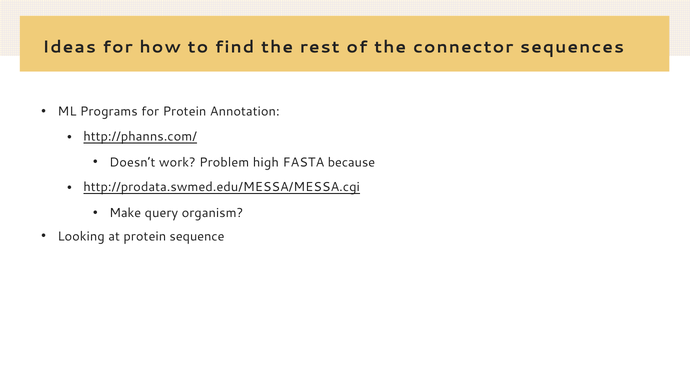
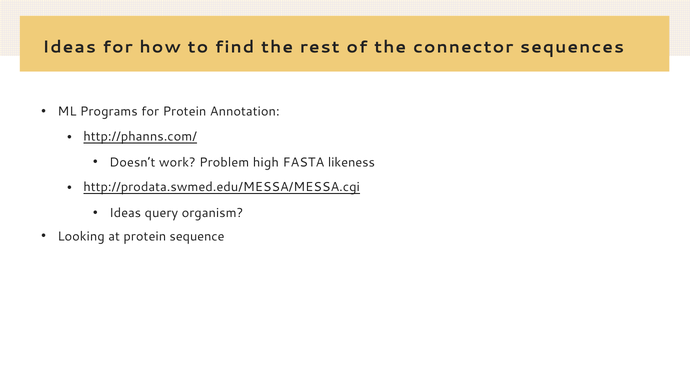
because: because -> likeness
Make at (125, 213): Make -> Ideas
